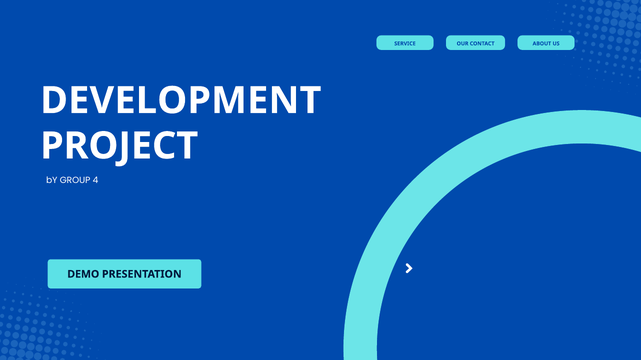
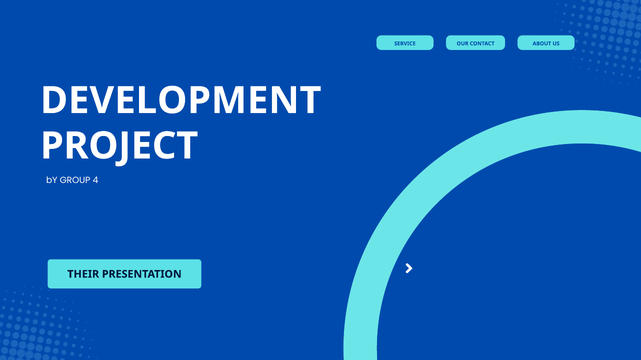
DEMO: DEMO -> THEIR
